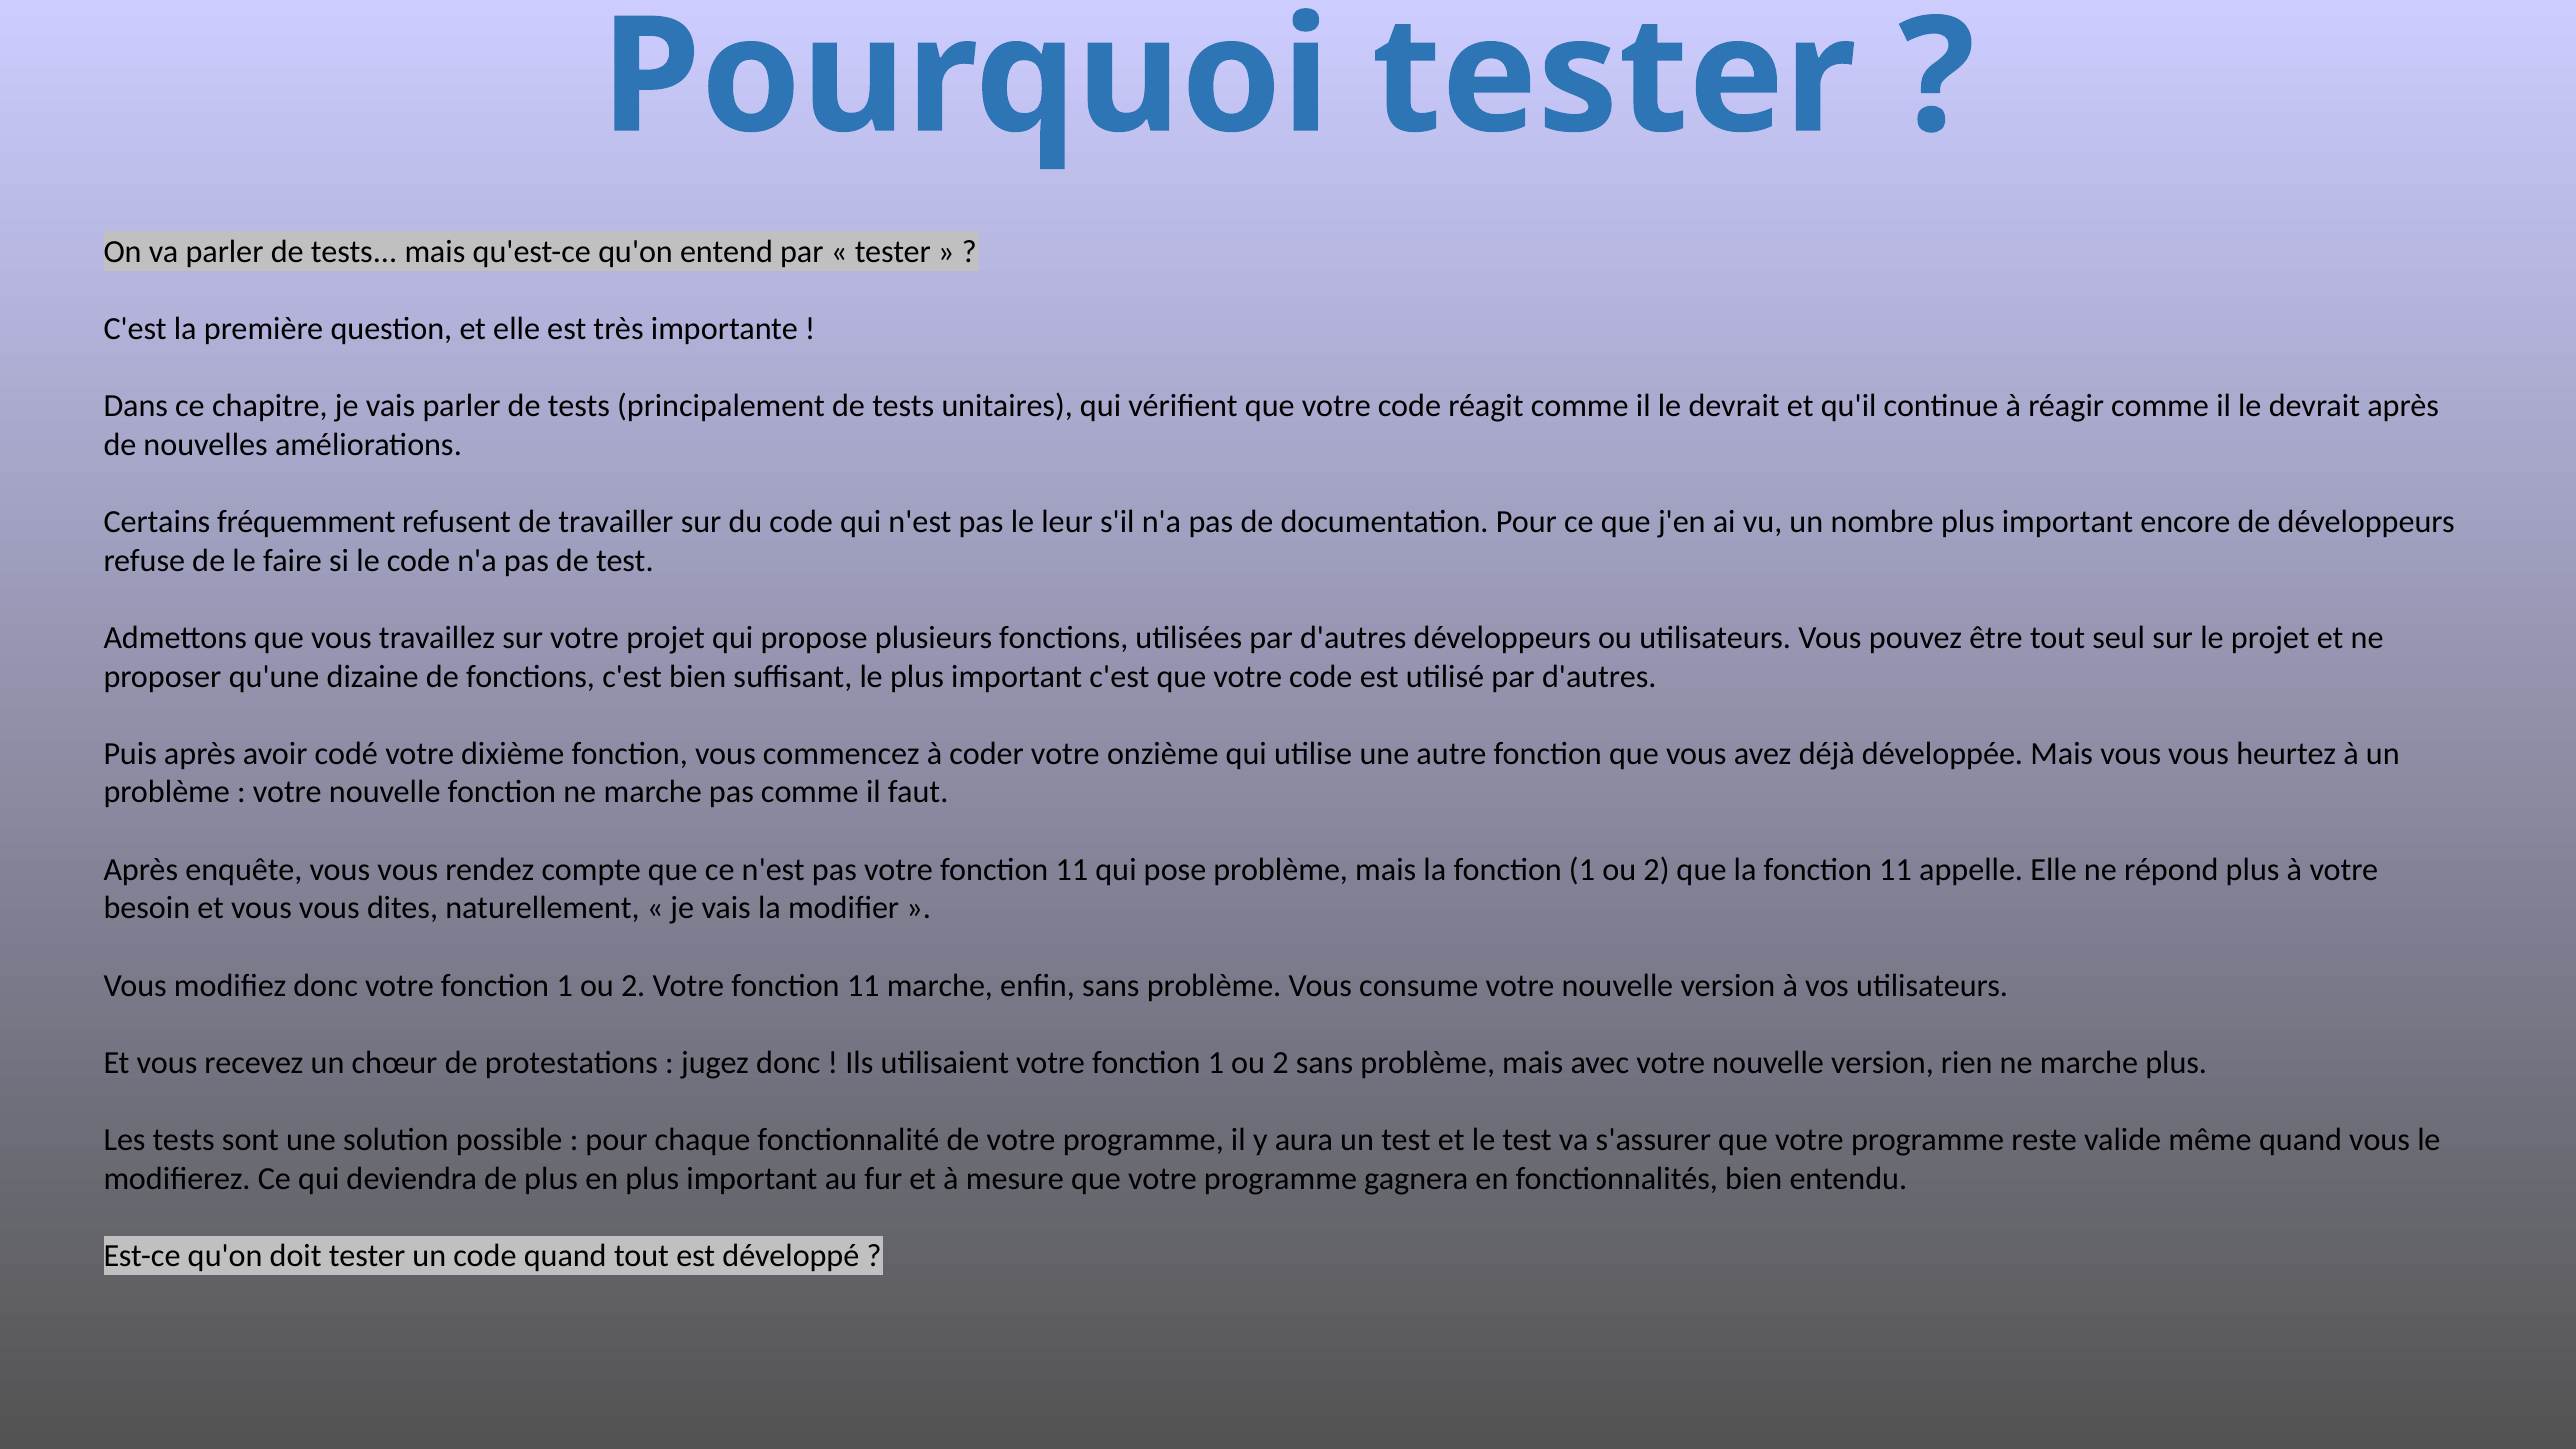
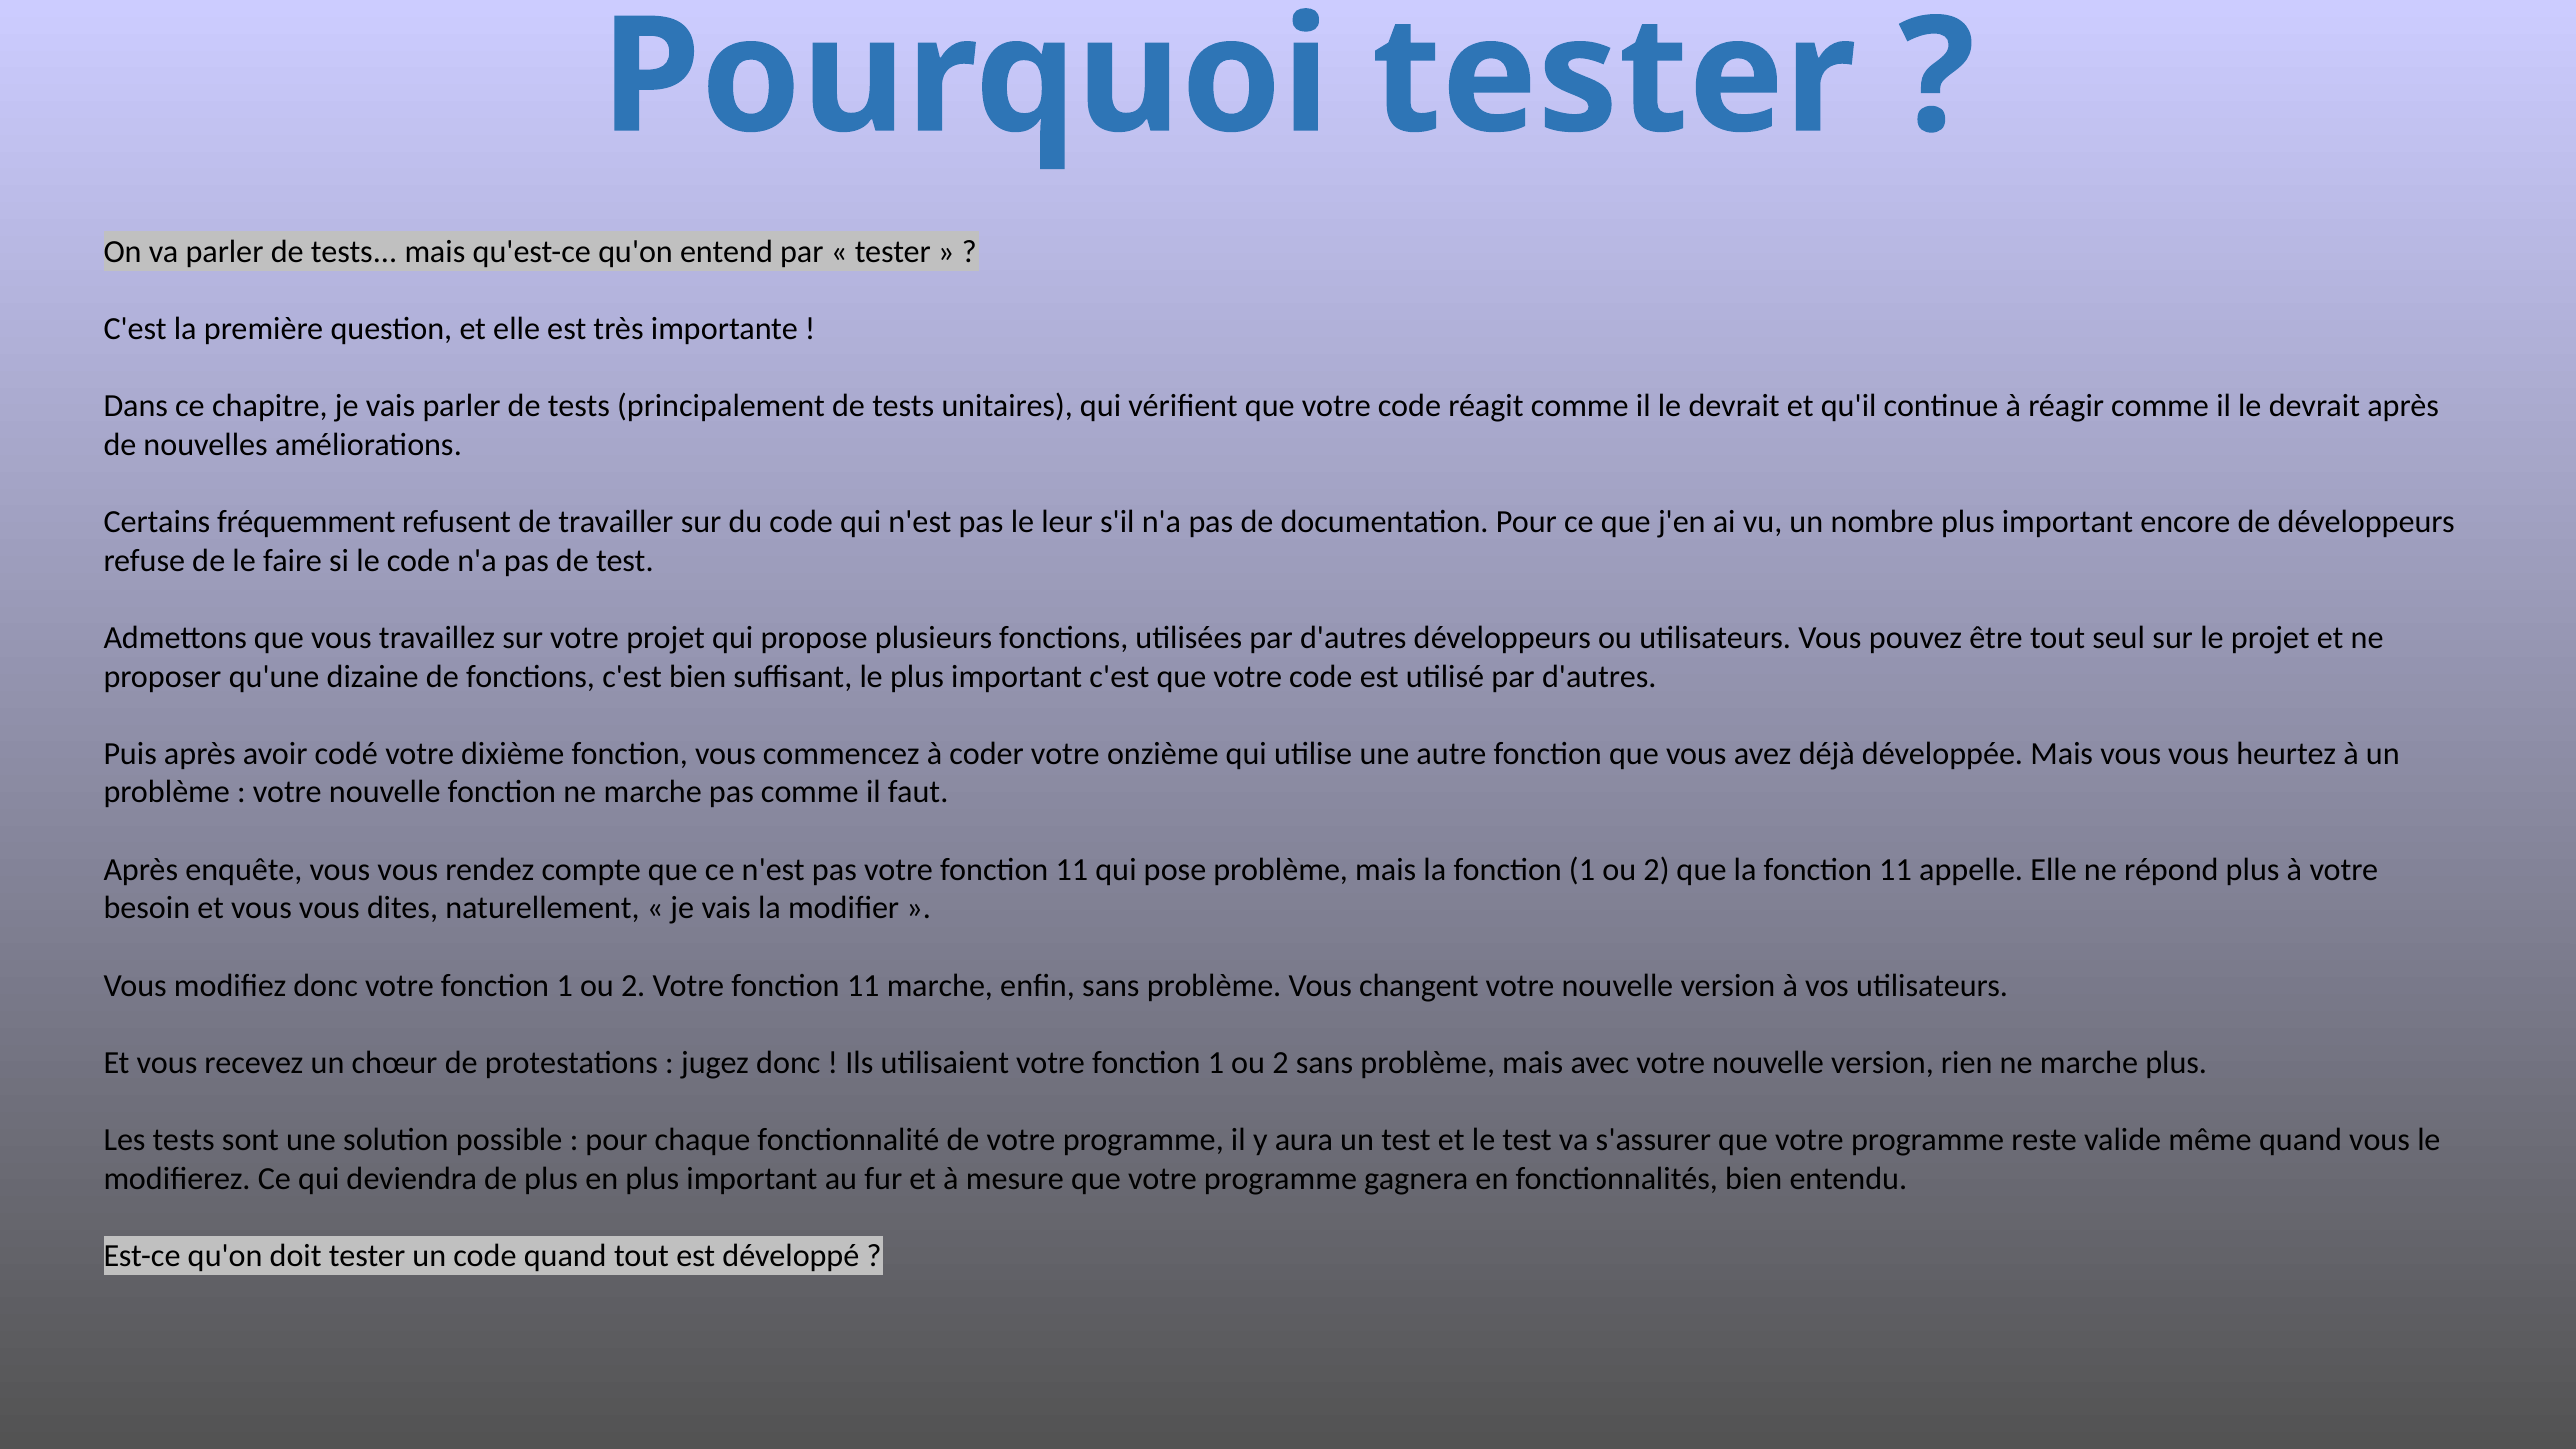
consume: consume -> changent
